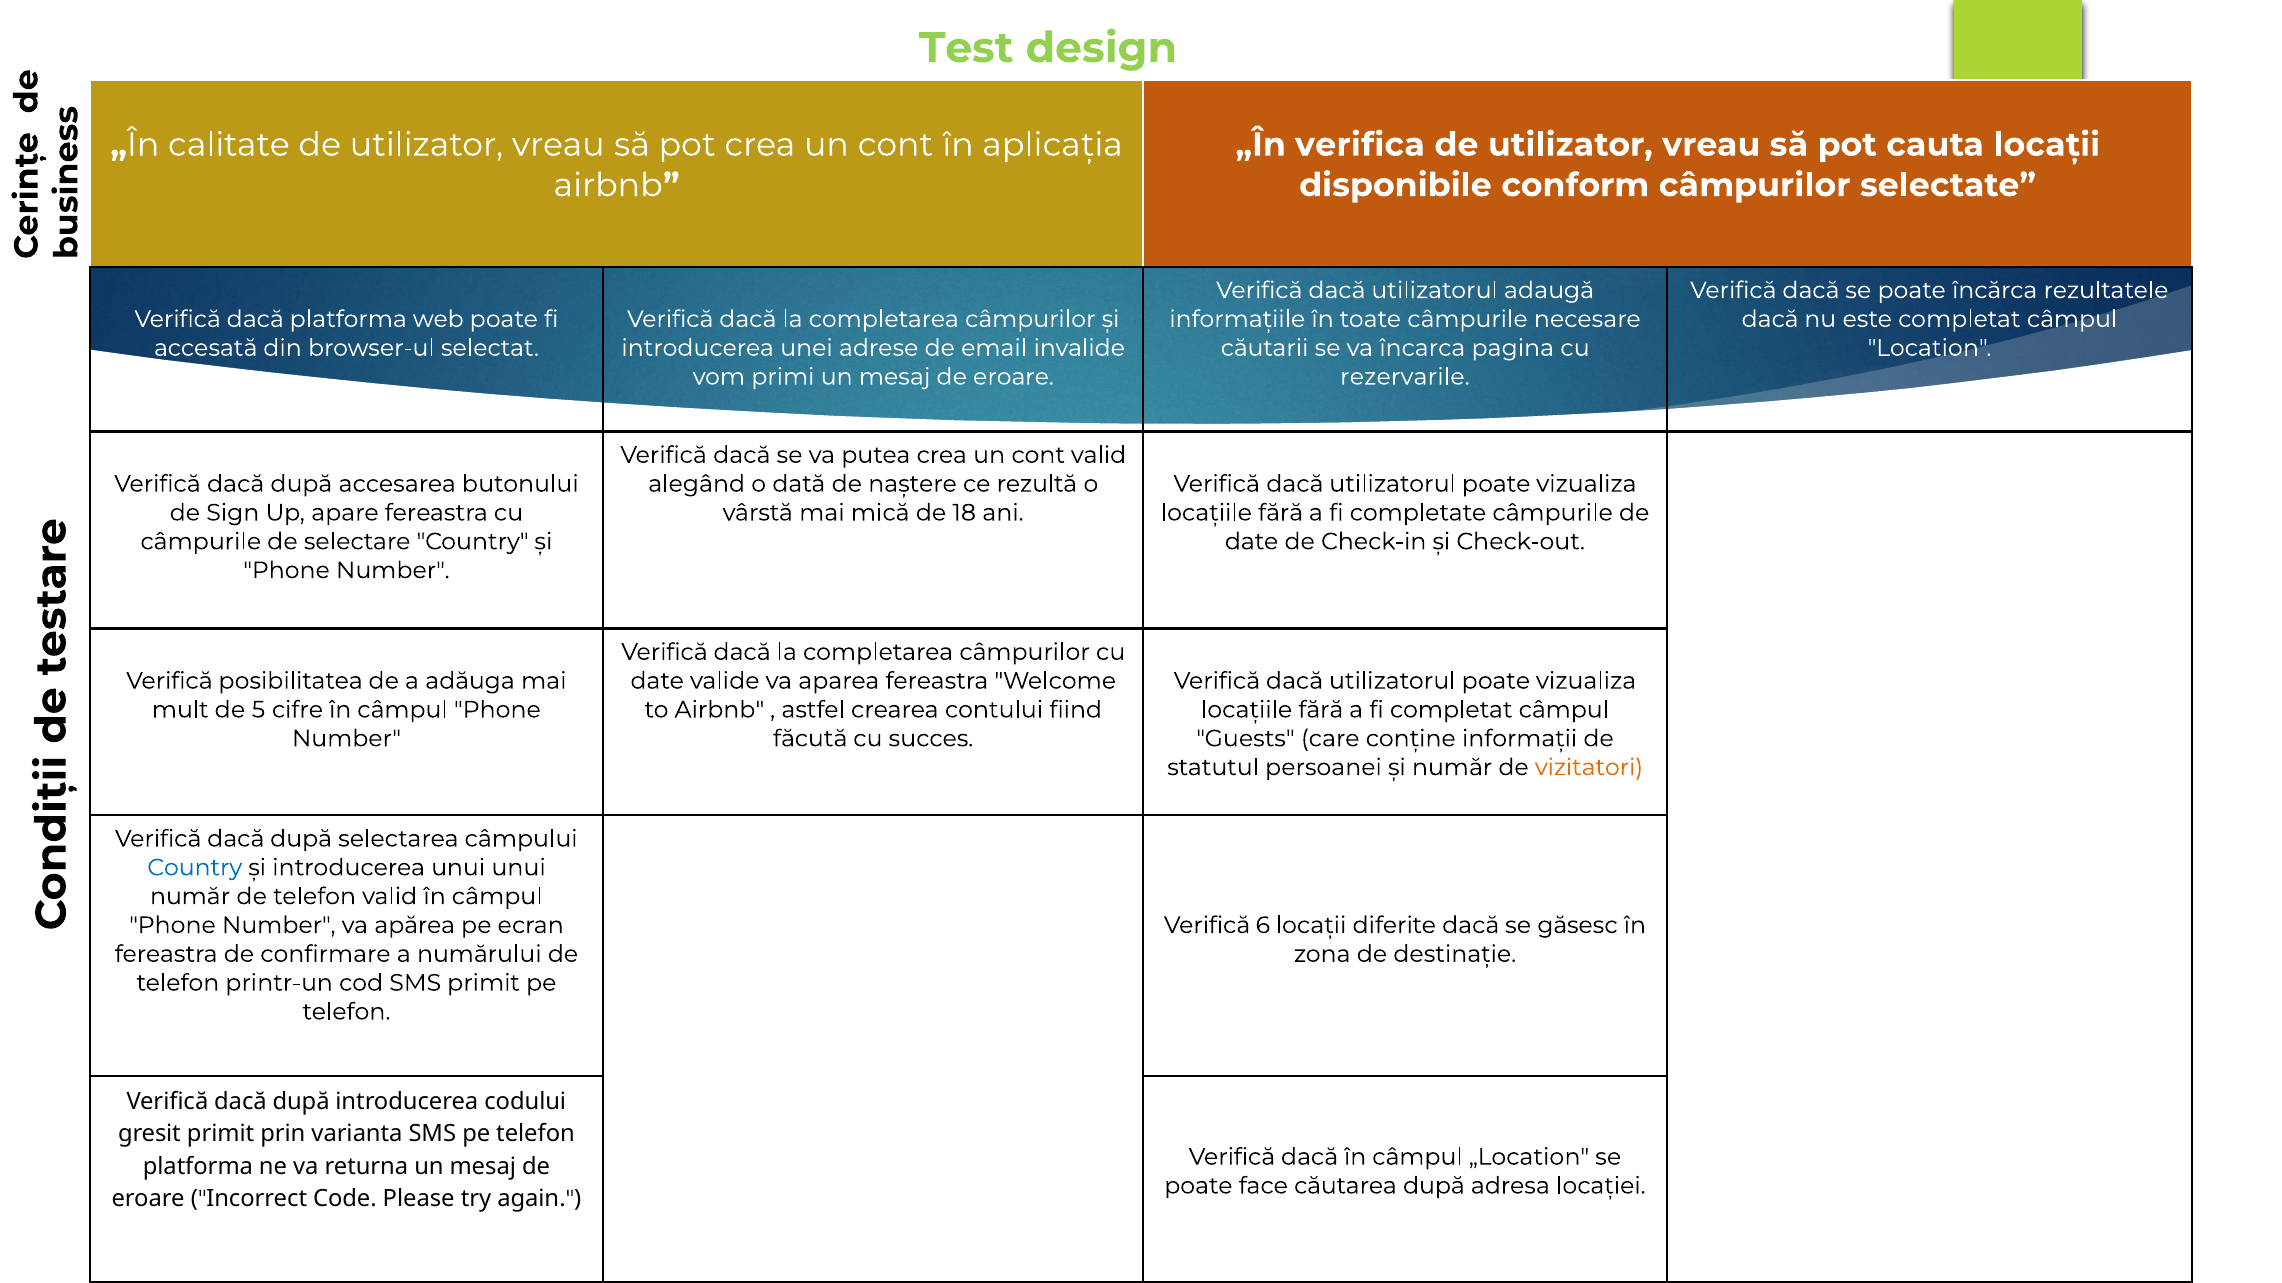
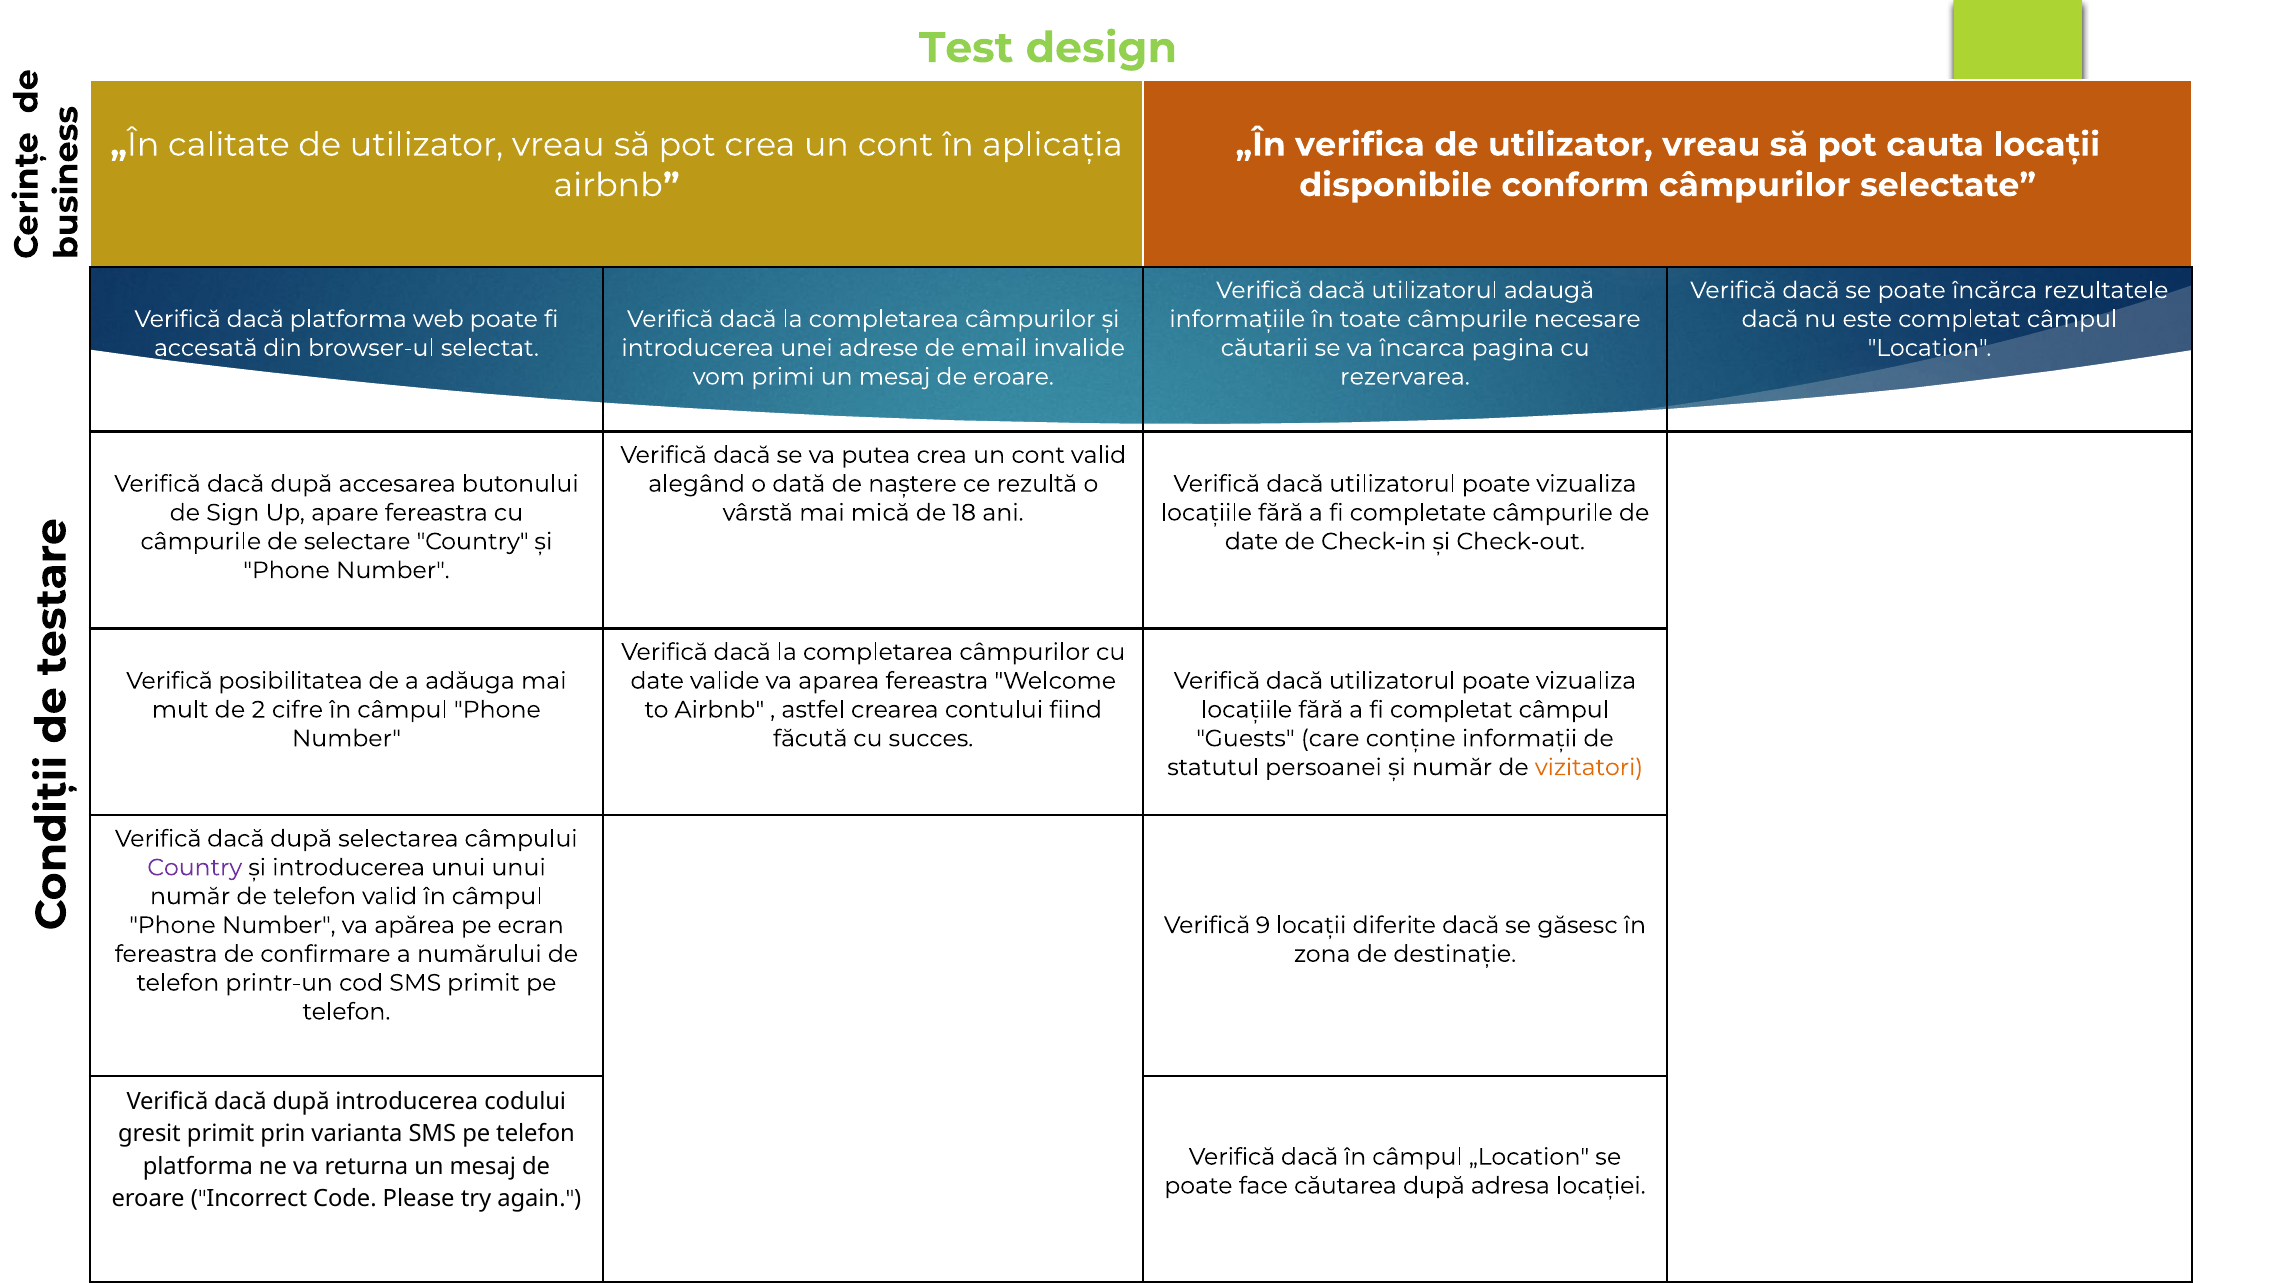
rezervarile: rezervarile -> rezervarea
5: 5 -> 2
Country at (195, 868) colour: blue -> purple
6: 6 -> 9
